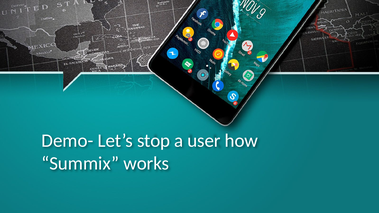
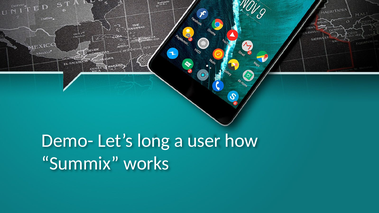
stop: stop -> long
